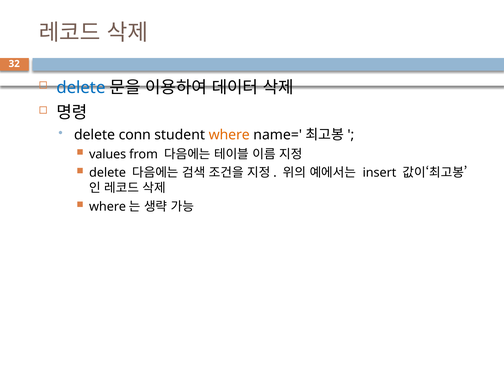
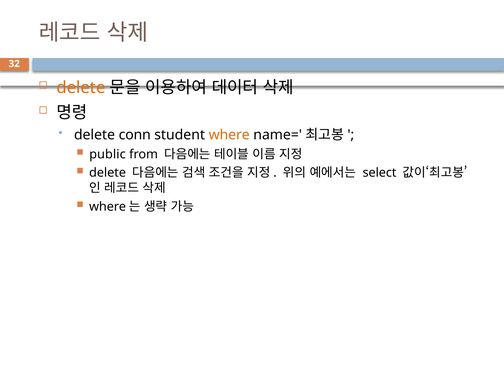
delete at (81, 88) colour: blue -> orange
values: values -> public
insert: insert -> select
